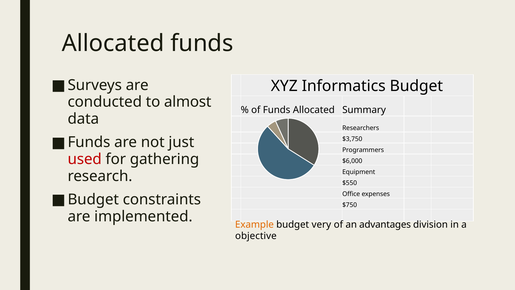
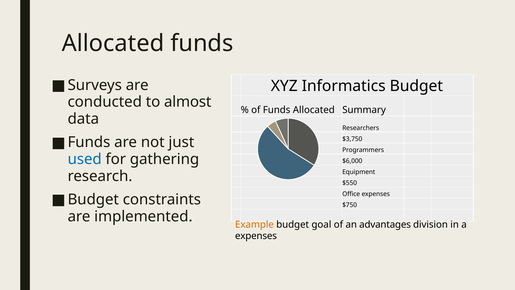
used colour: red -> blue
very: very -> goal
objective at (256, 236): objective -> expenses
